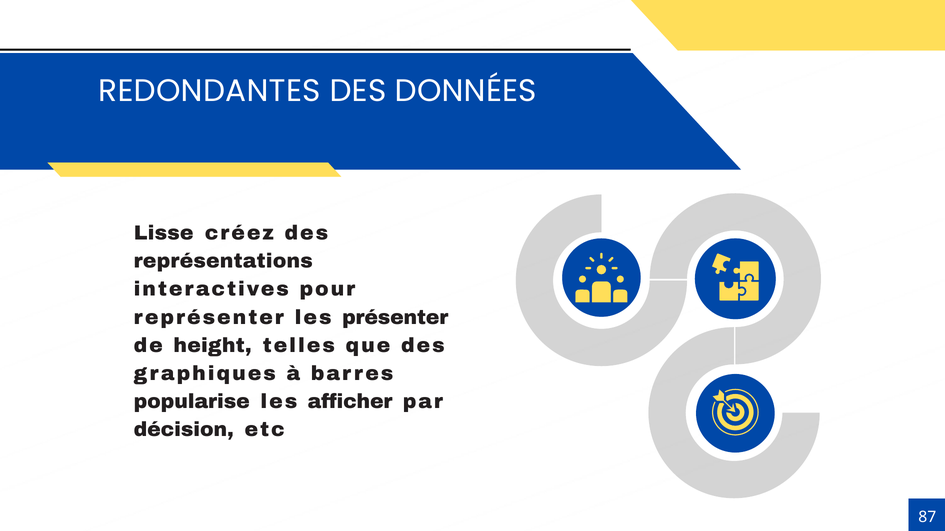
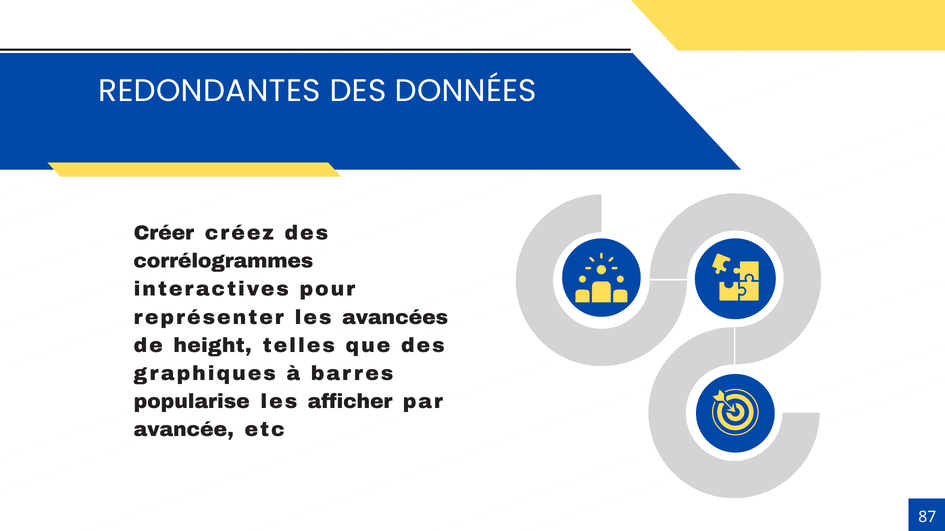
Lisse: Lisse -> Créer
représentations: représentations -> corrélogrammes
présenter: présenter -> avancées
décision: décision -> avancée
